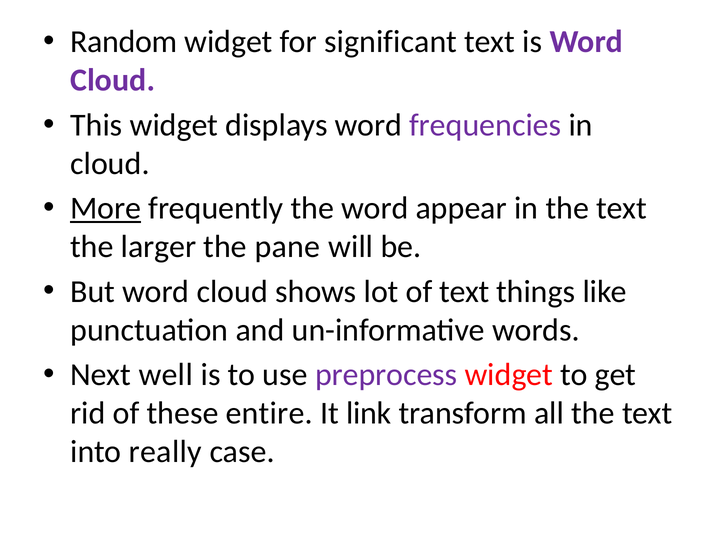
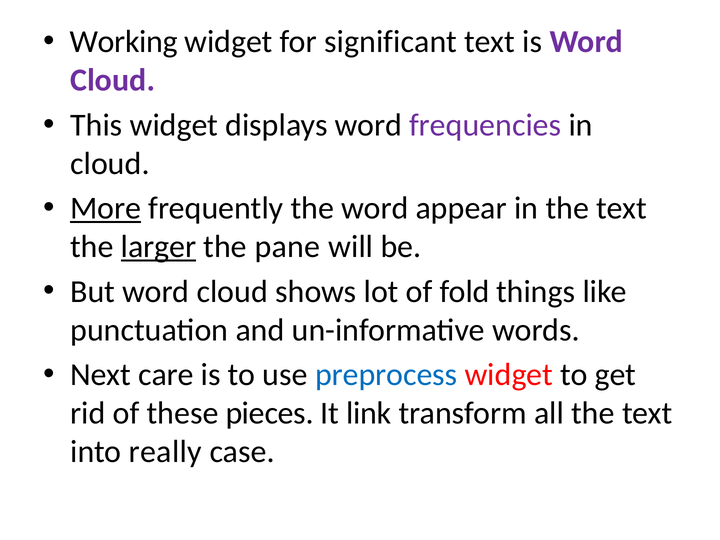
Random: Random -> Working
larger underline: none -> present
of text: text -> fold
well: well -> care
preprocess colour: purple -> blue
entire: entire -> pieces
